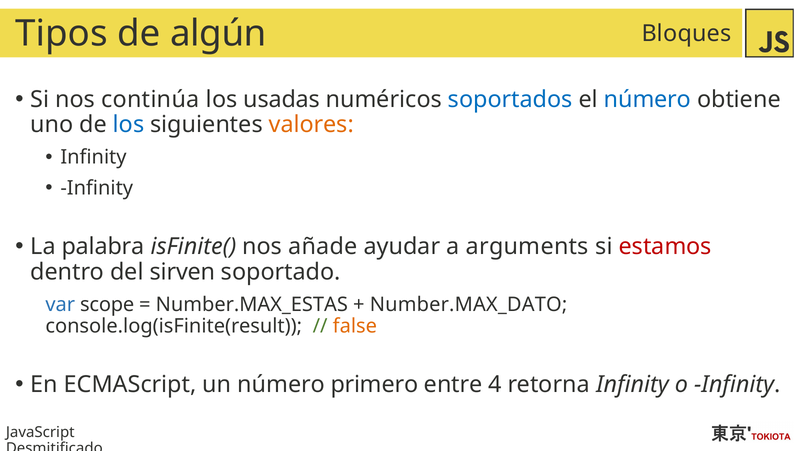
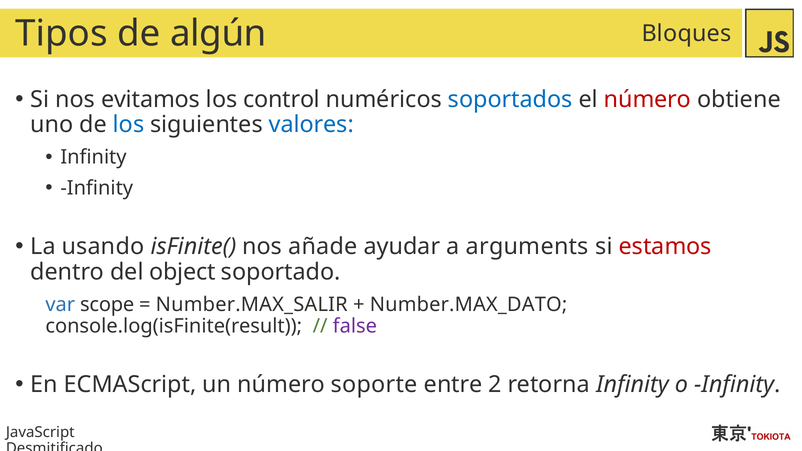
continúa: continúa -> evitamos
usadas: usadas -> control
número at (647, 99) colour: blue -> red
valores colour: orange -> blue
palabra: palabra -> usando
sirven: sirven -> object
Number.MAX_ESTAS: Number.MAX_ESTAS -> Number.MAX_SALIR
false colour: orange -> purple
primero: primero -> soporte
4: 4 -> 2
